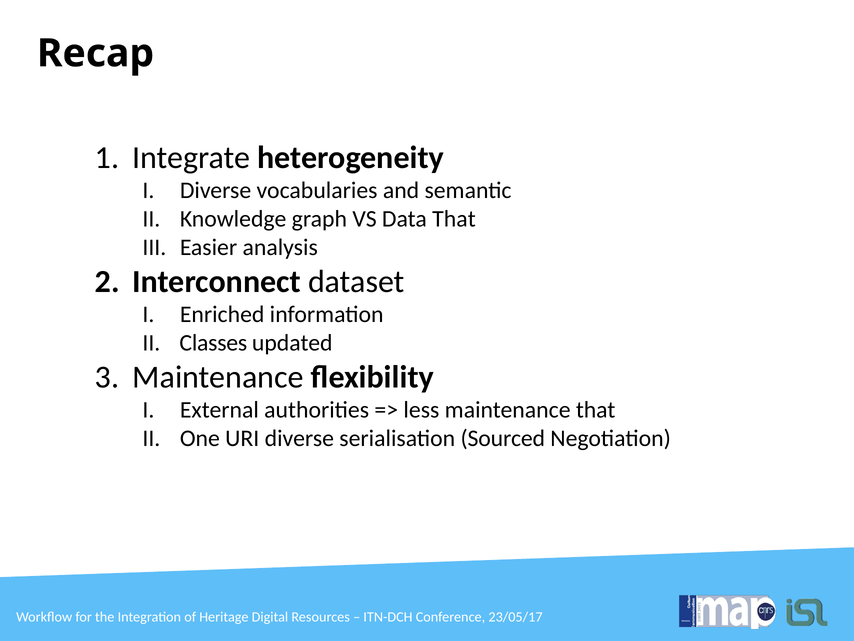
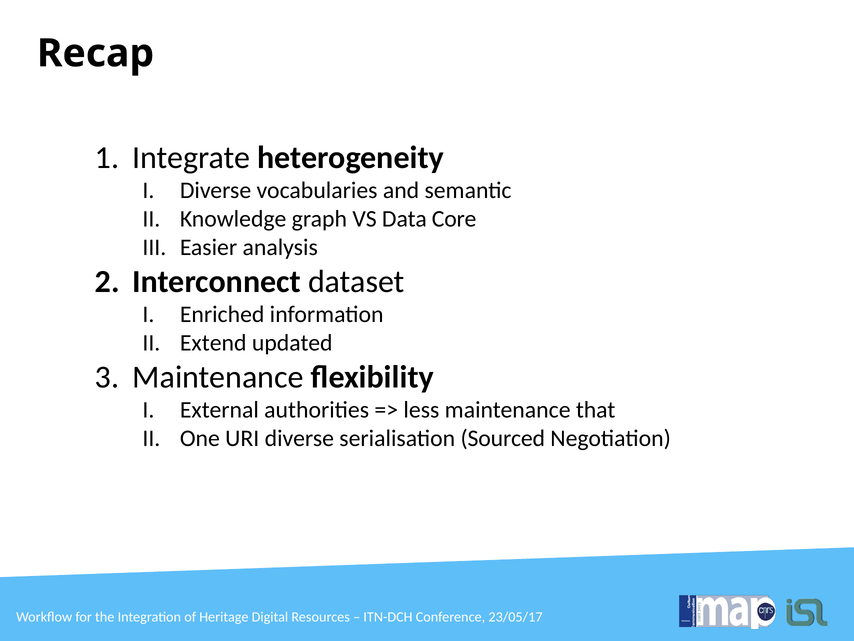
Data That: That -> Core
Classes: Classes -> Extend
